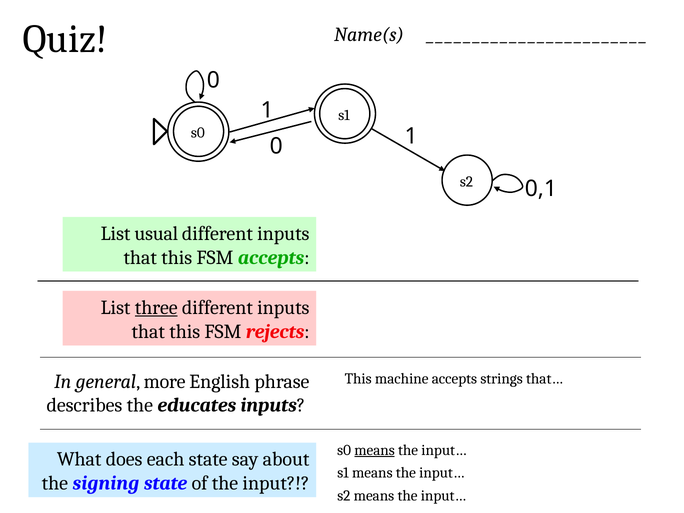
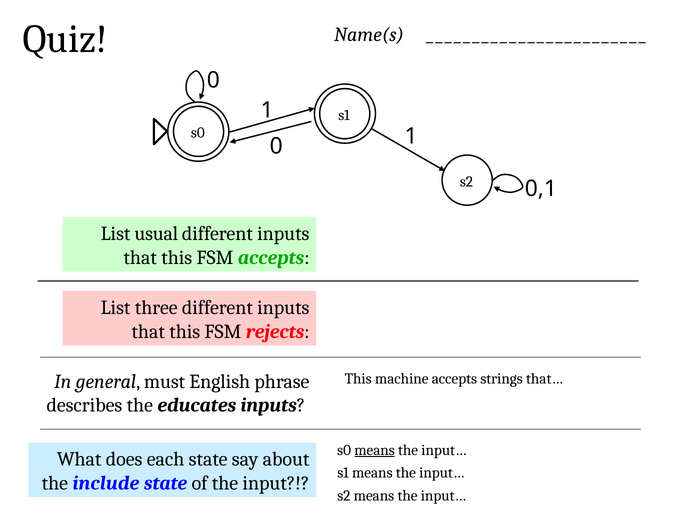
three underline: present -> none
more: more -> must
signing: signing -> include
